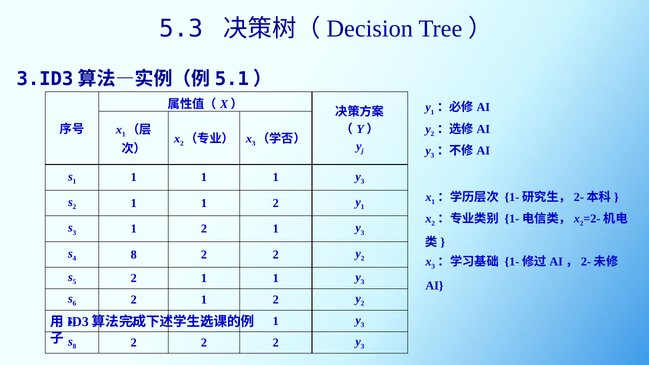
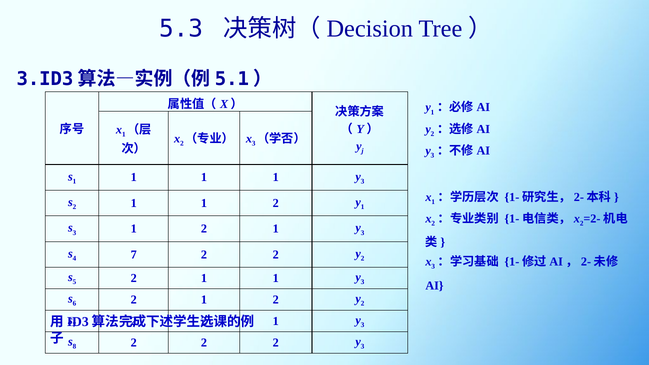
8 at (134, 255): 8 -> 7
